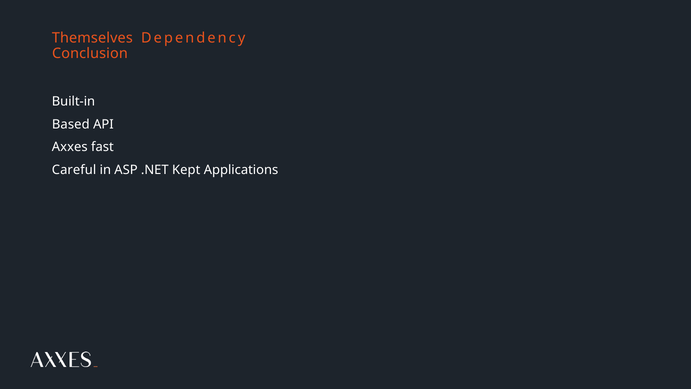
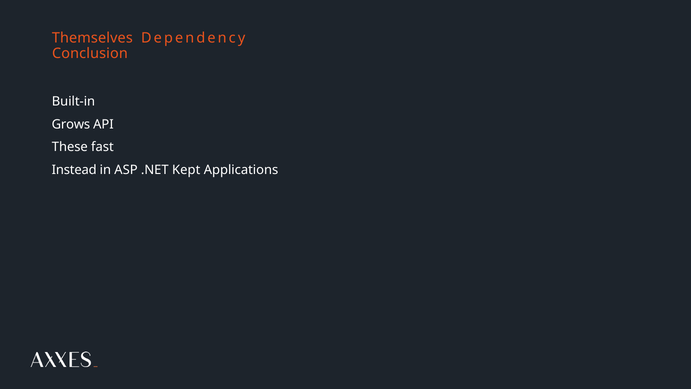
Based: Based -> Grows
Axxes: Axxes -> These
Careful: Careful -> Instead
